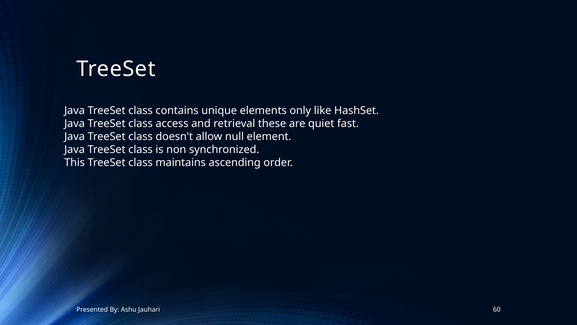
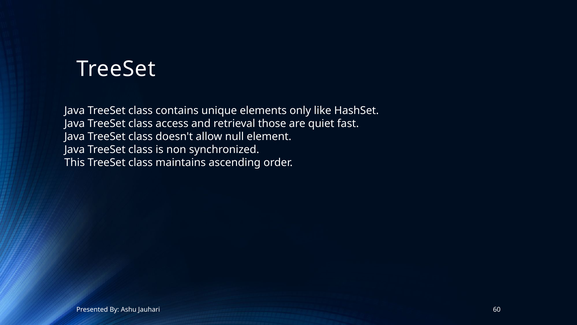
these: these -> those
